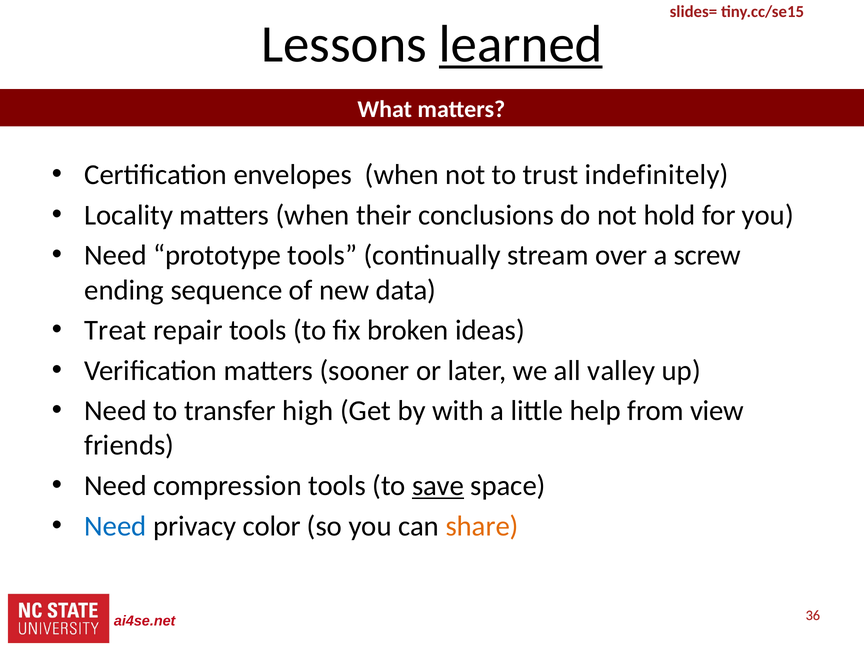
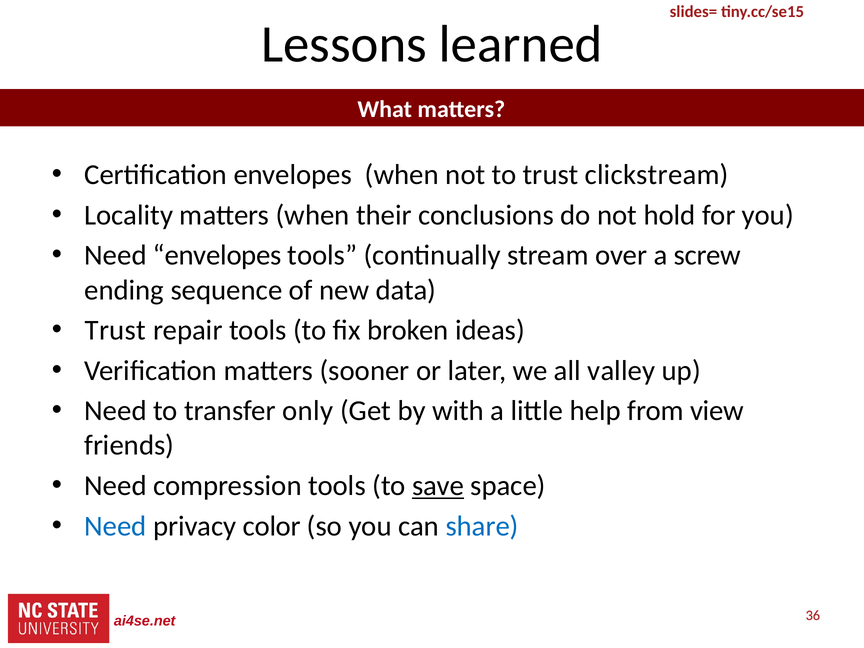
learned underline: present -> none
indefinitely: indefinitely -> clickstream
Need prototype: prototype -> envelopes
Treat at (115, 330): Treat -> Trust
high: high -> only
share colour: orange -> blue
